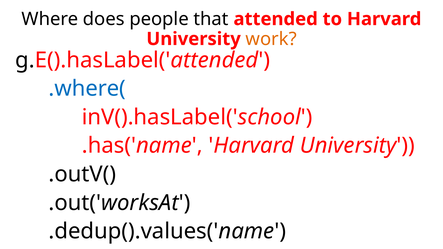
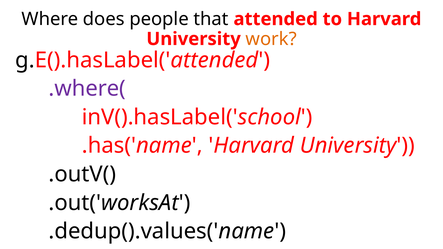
.where( colour: blue -> purple
